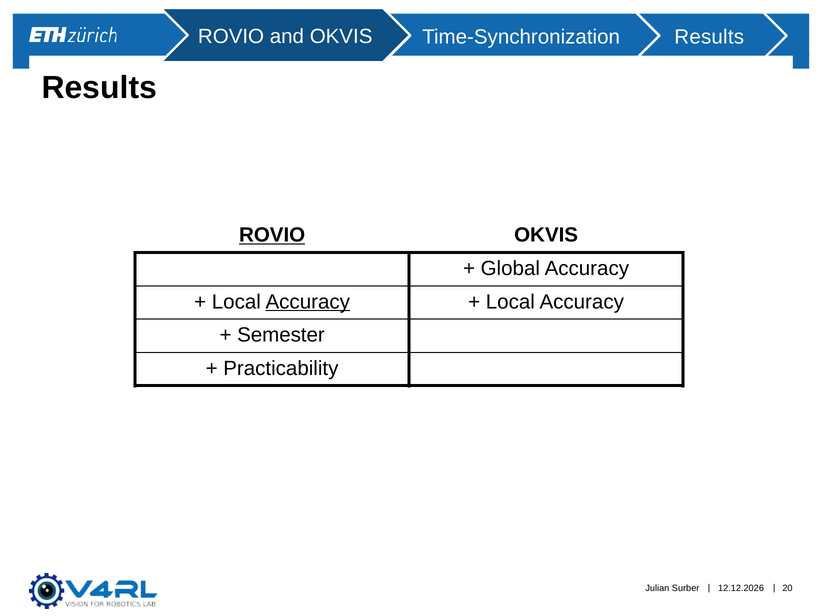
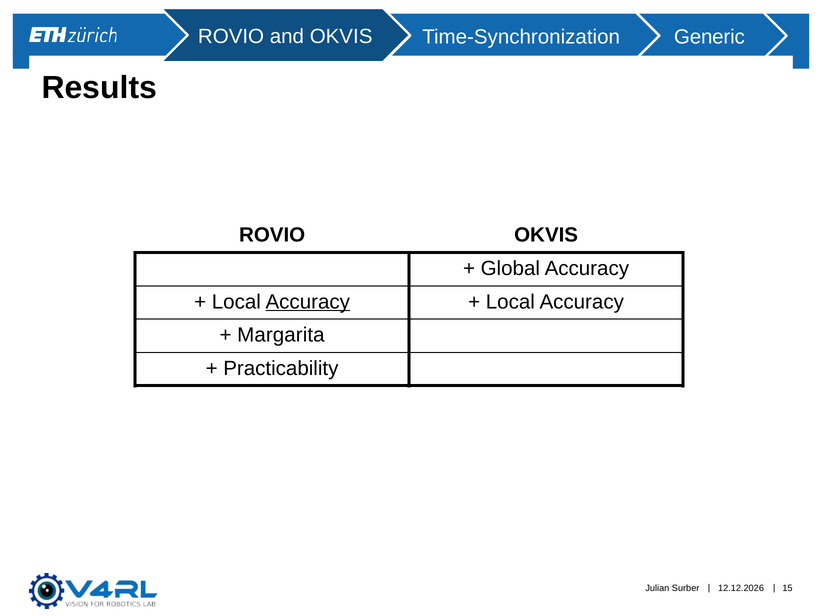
Results at (709, 37): Results -> Generic
ROVIO at (272, 235) underline: present -> none
Semester: Semester -> Margarita
20: 20 -> 15
